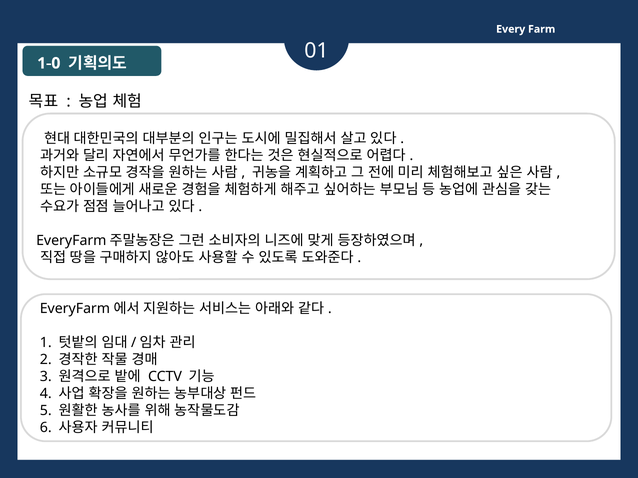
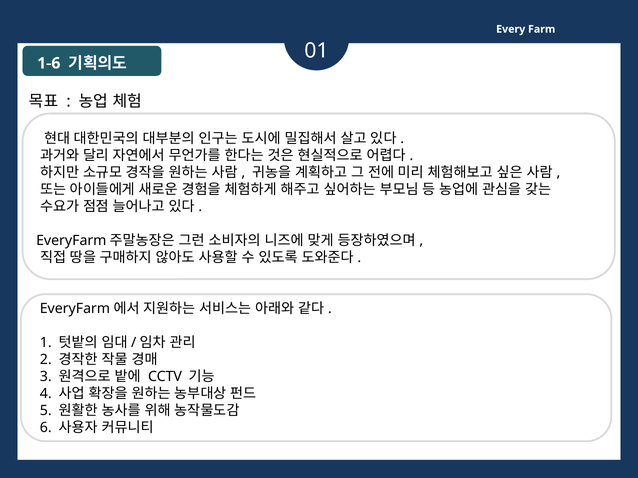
1-0: 1-0 -> 1-6
